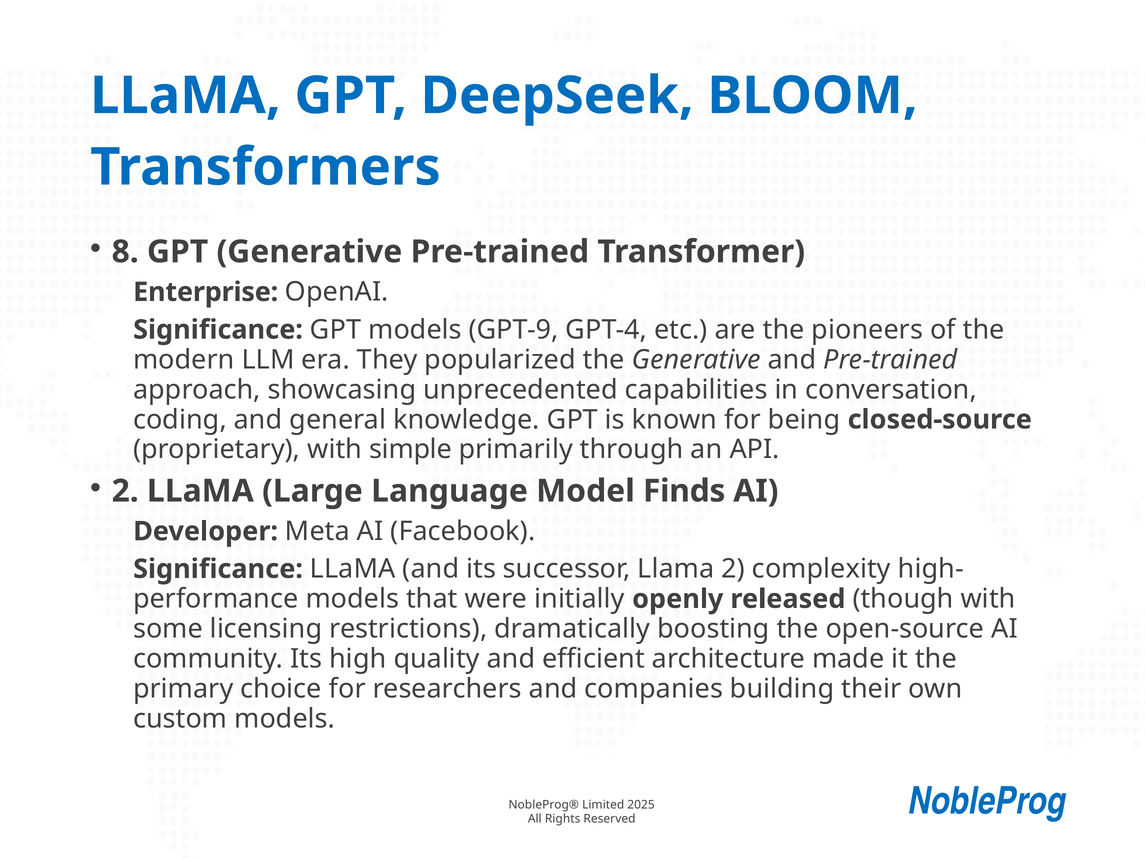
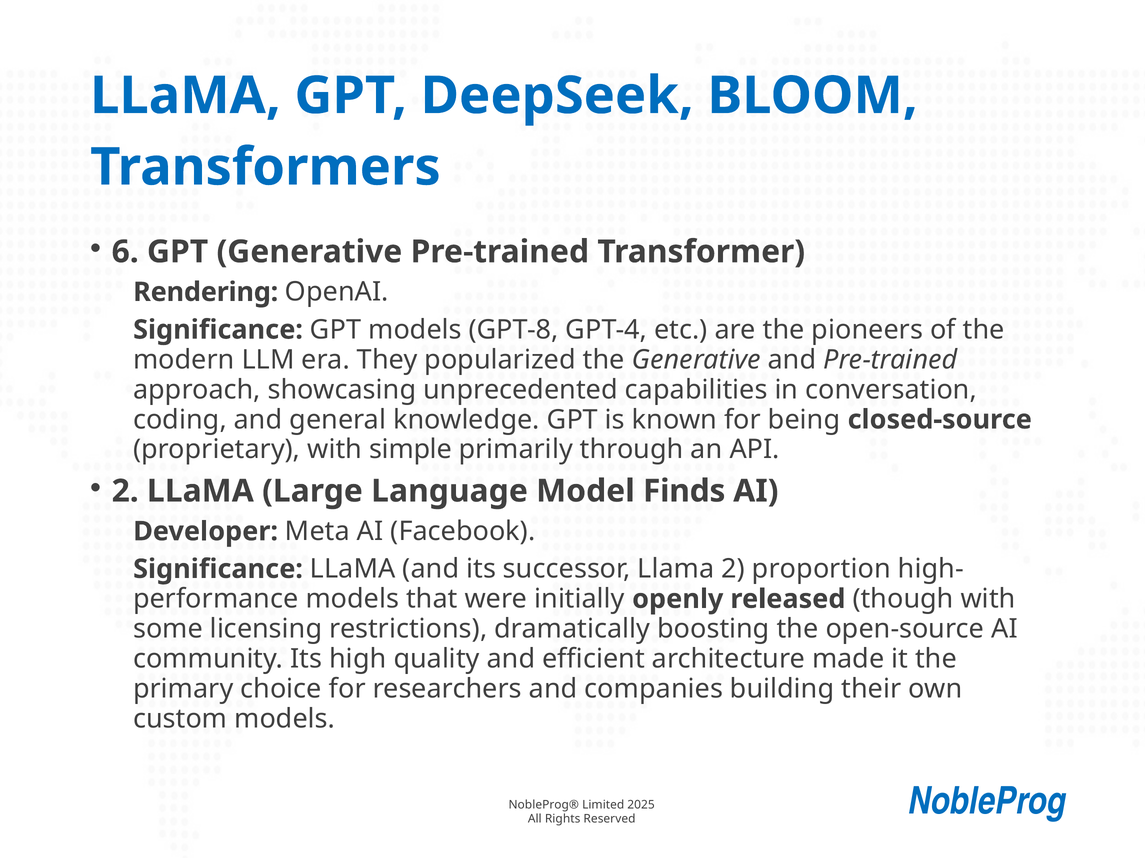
8: 8 -> 6
Enterprise: Enterprise -> Rendering
GPT-9: GPT-9 -> GPT-8
complexity: complexity -> proportion
